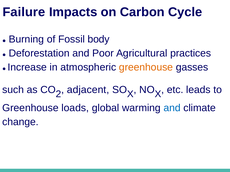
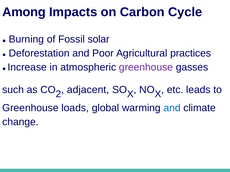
Failure: Failure -> Among
body: body -> solar
greenhouse at (146, 67) colour: orange -> purple
